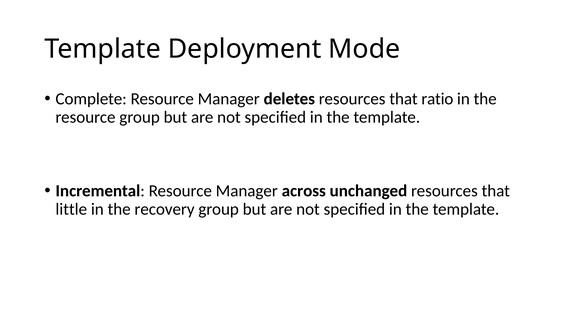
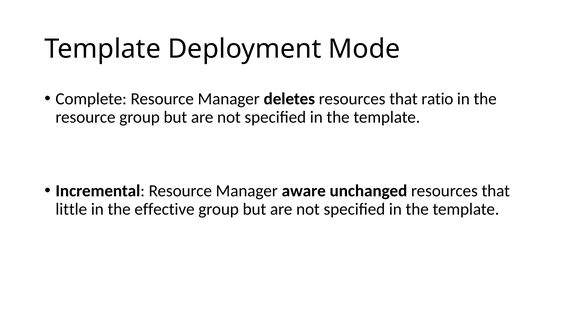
across: across -> aware
recovery: recovery -> effective
